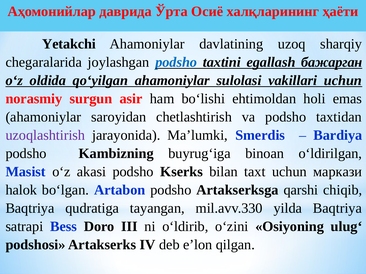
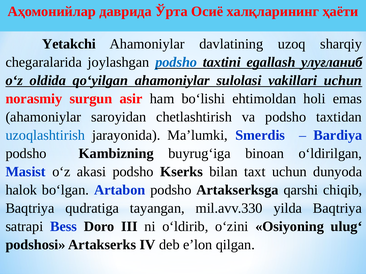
бажарган: бажарган -> улуғланиб
uzoqlashtirish colour: purple -> blue
маркази: маркази -> dunyoda
